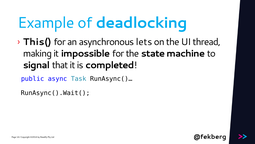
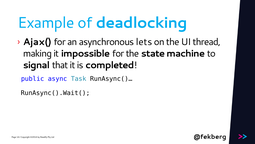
This(: This( -> Ajax(
